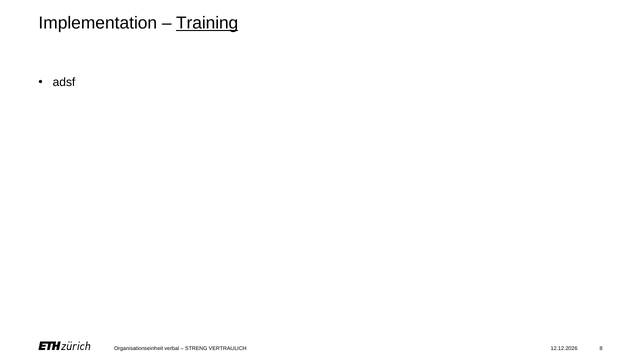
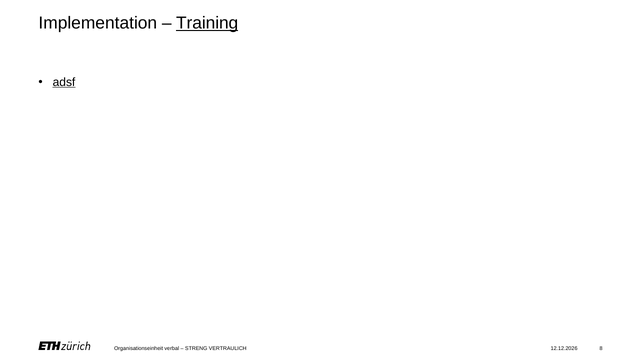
adsf underline: none -> present
